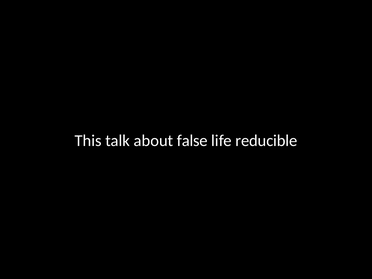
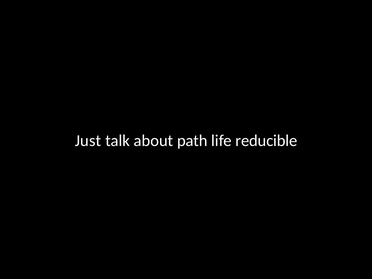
This: This -> Just
false: false -> path
